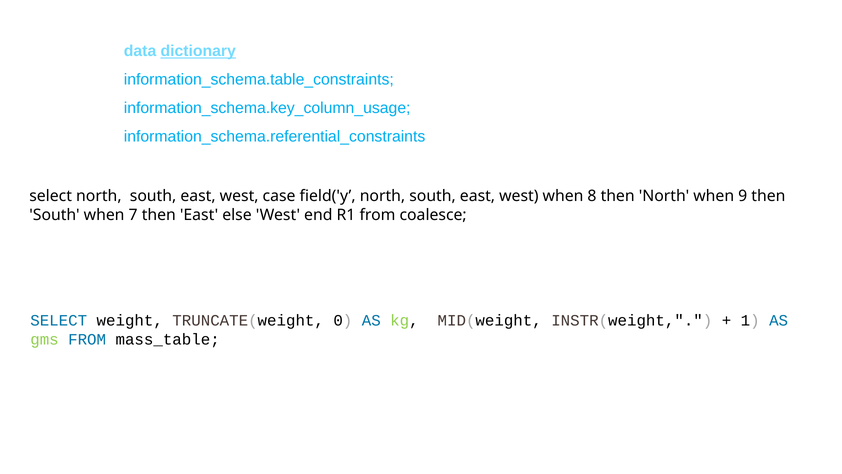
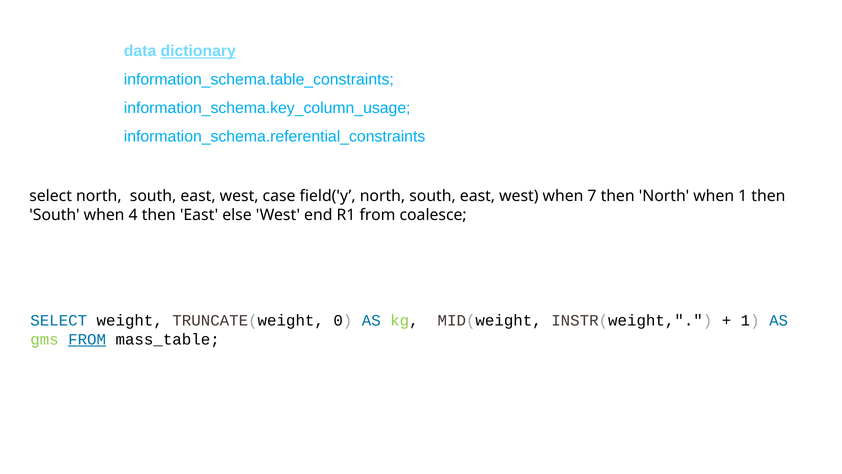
8: 8 -> 7
when 9: 9 -> 1
7: 7 -> 4
FROM at (87, 339) underline: none -> present
